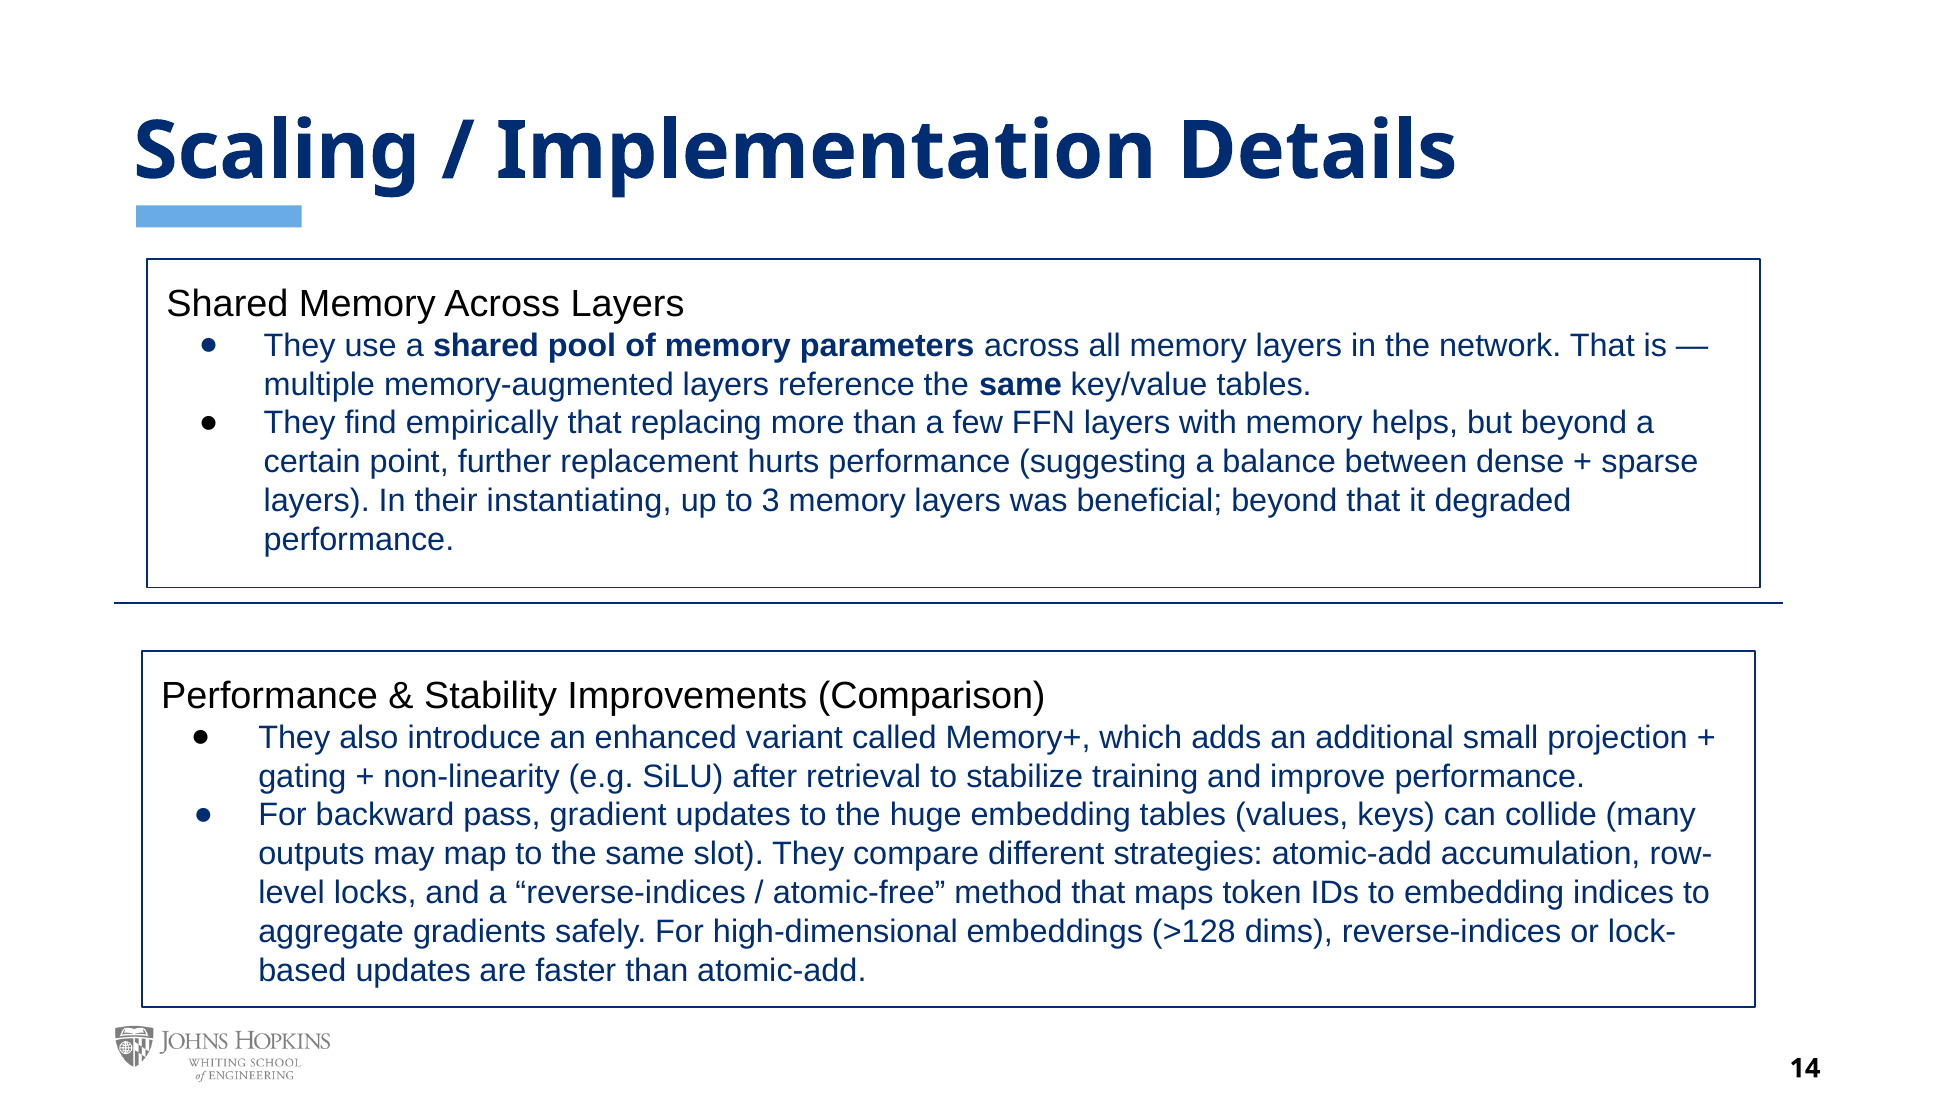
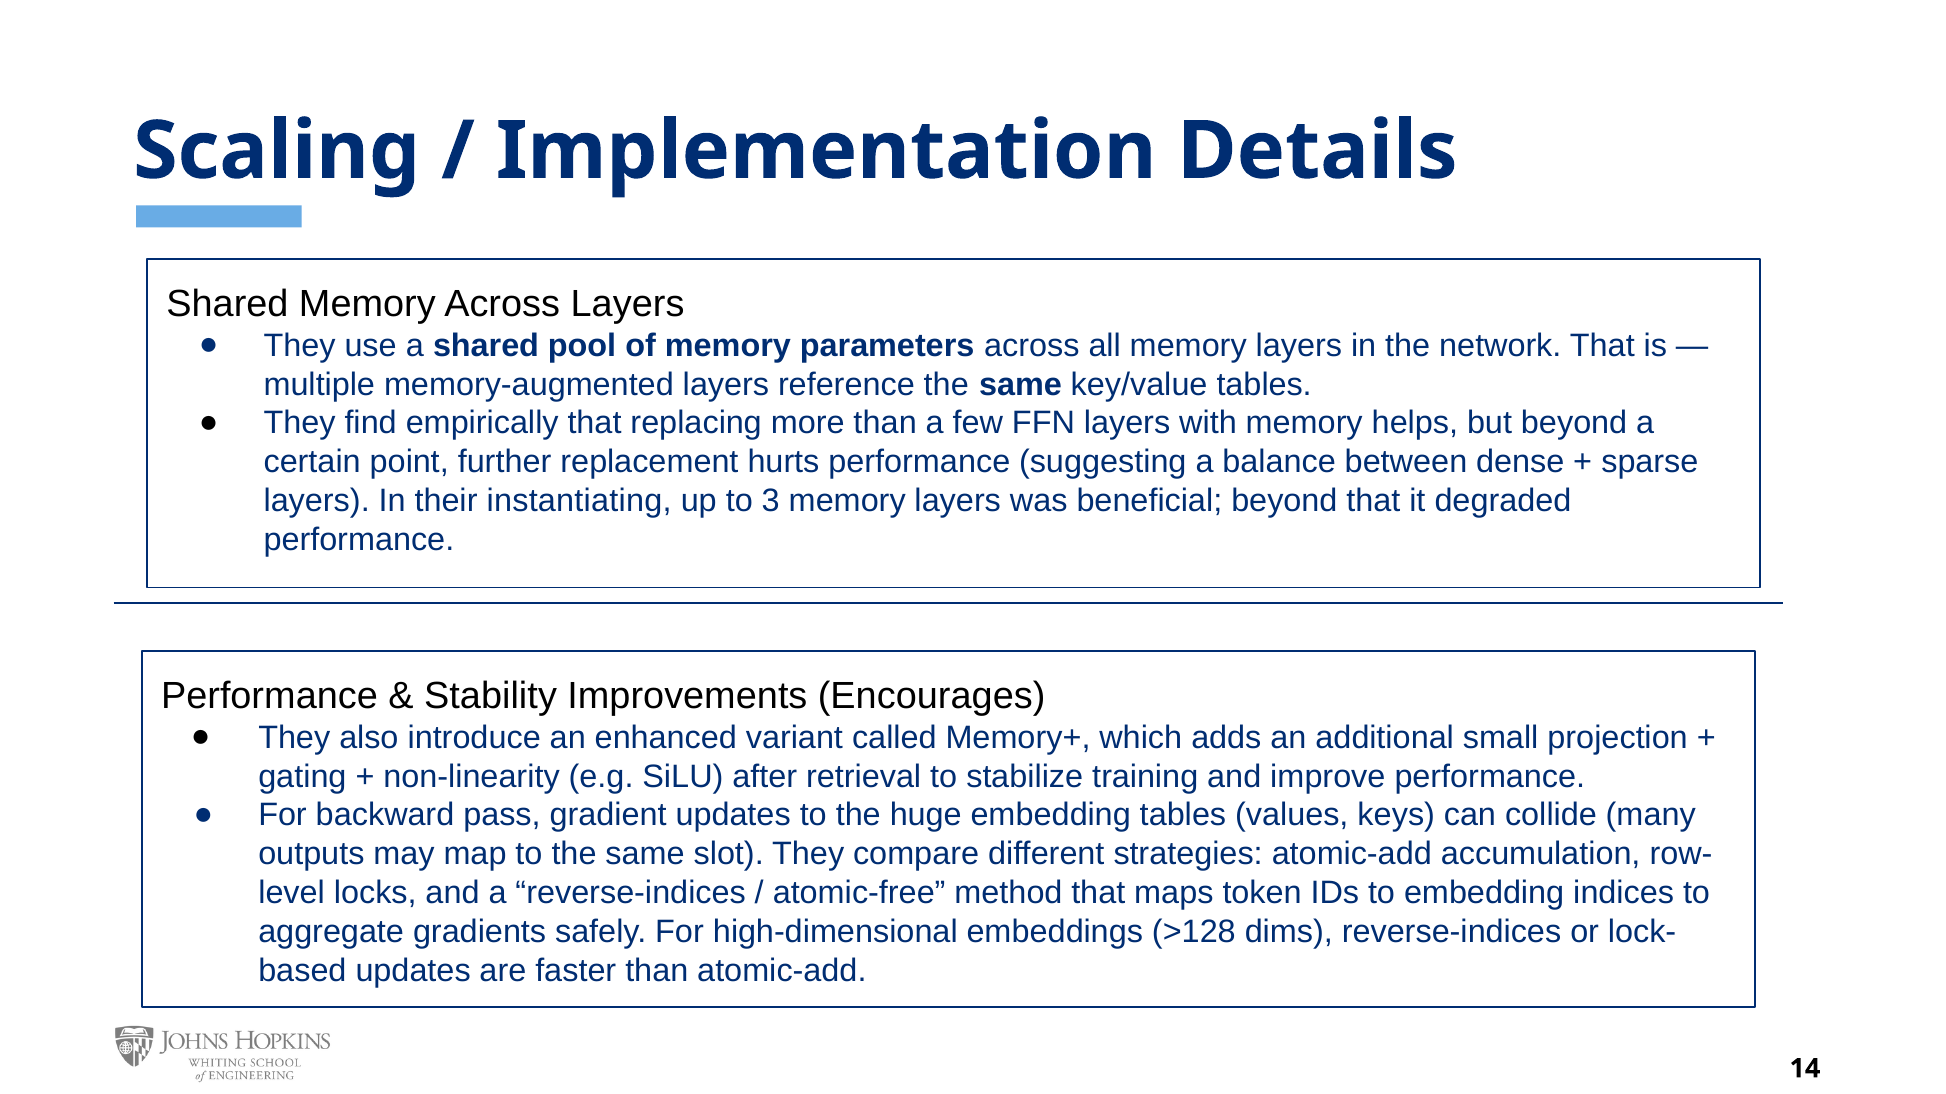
Comparison: Comparison -> Encourages
